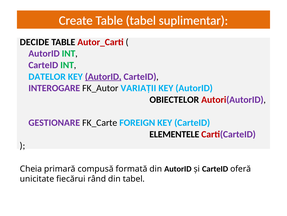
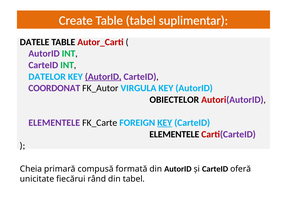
DECIDE: DECIDE -> DATELE
INTEROGARE: INTEROGARE -> COORDONAT
VARIAȚII: VARIAȚII -> VIRGULA
GESTIONARE at (54, 122): GESTIONARE -> ELEMENTELE
KEY at (165, 122) underline: none -> present
